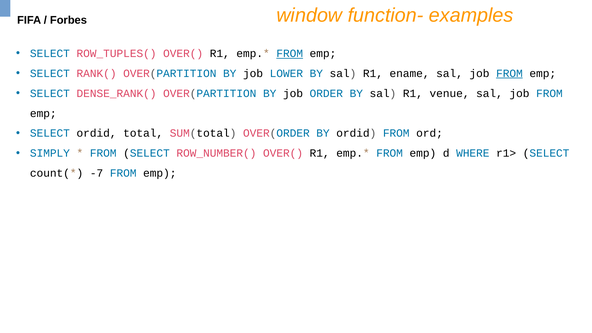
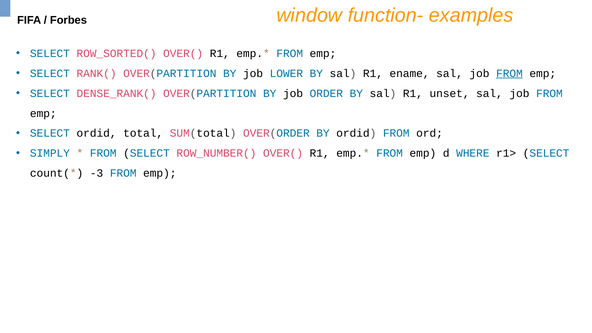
ROW_TUPLES(: ROW_TUPLES( -> ROW_SORTED(
FROM at (290, 53) underline: present -> none
venue: venue -> unset
-7: -7 -> -3
